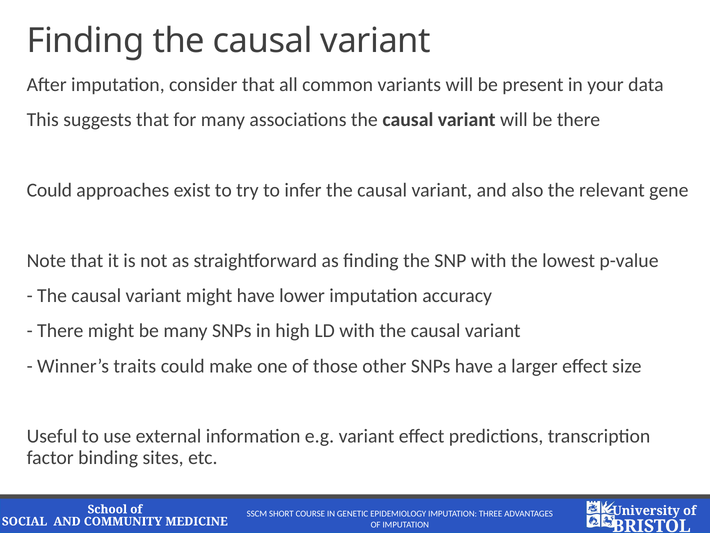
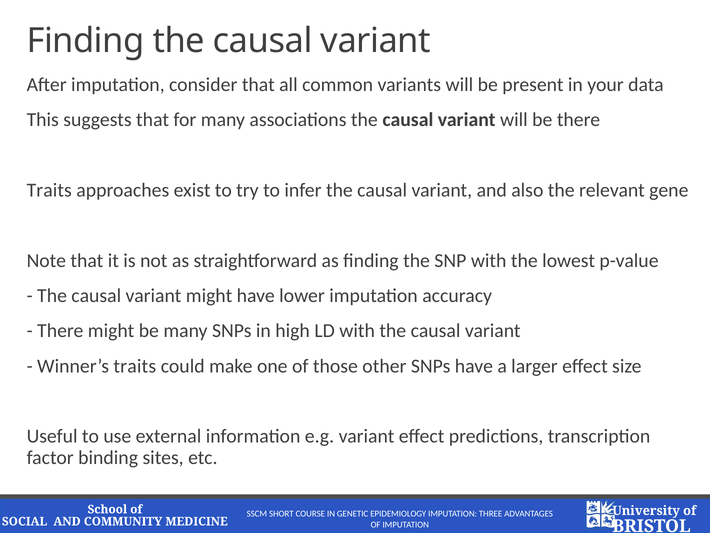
Could at (49, 190): Could -> Traits
